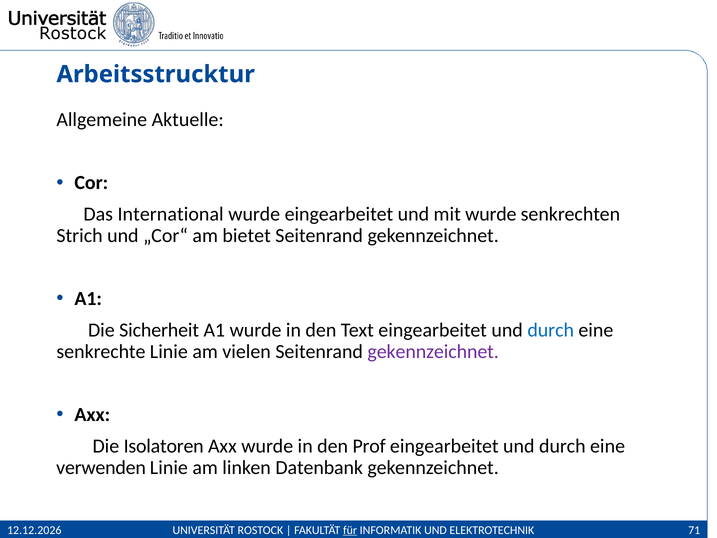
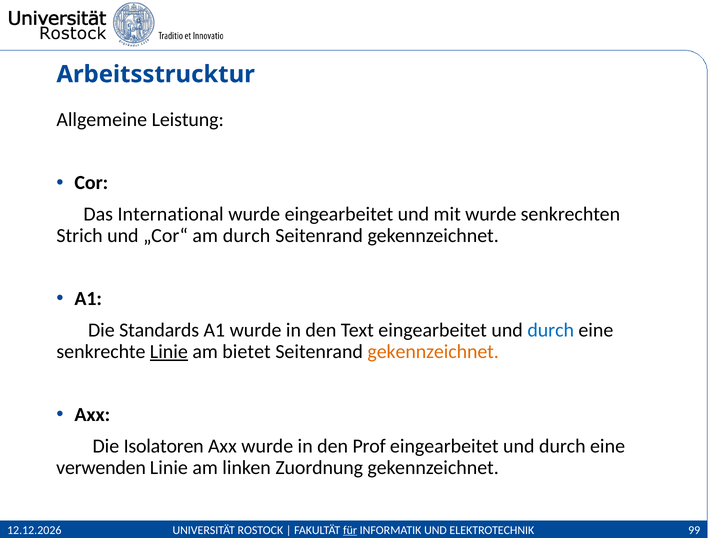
Aktuelle: Aktuelle -> Leistung
am bietet: bietet -> durch
Sicherheit: Sicherheit -> Standards
Linie at (169, 352) underline: none -> present
vielen: vielen -> bietet
gekennzeichnet at (433, 352) colour: purple -> orange
Datenbank: Datenbank -> Zuordnung
71: 71 -> 99
